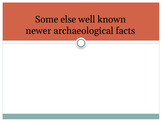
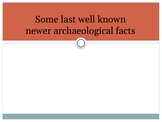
else: else -> last
